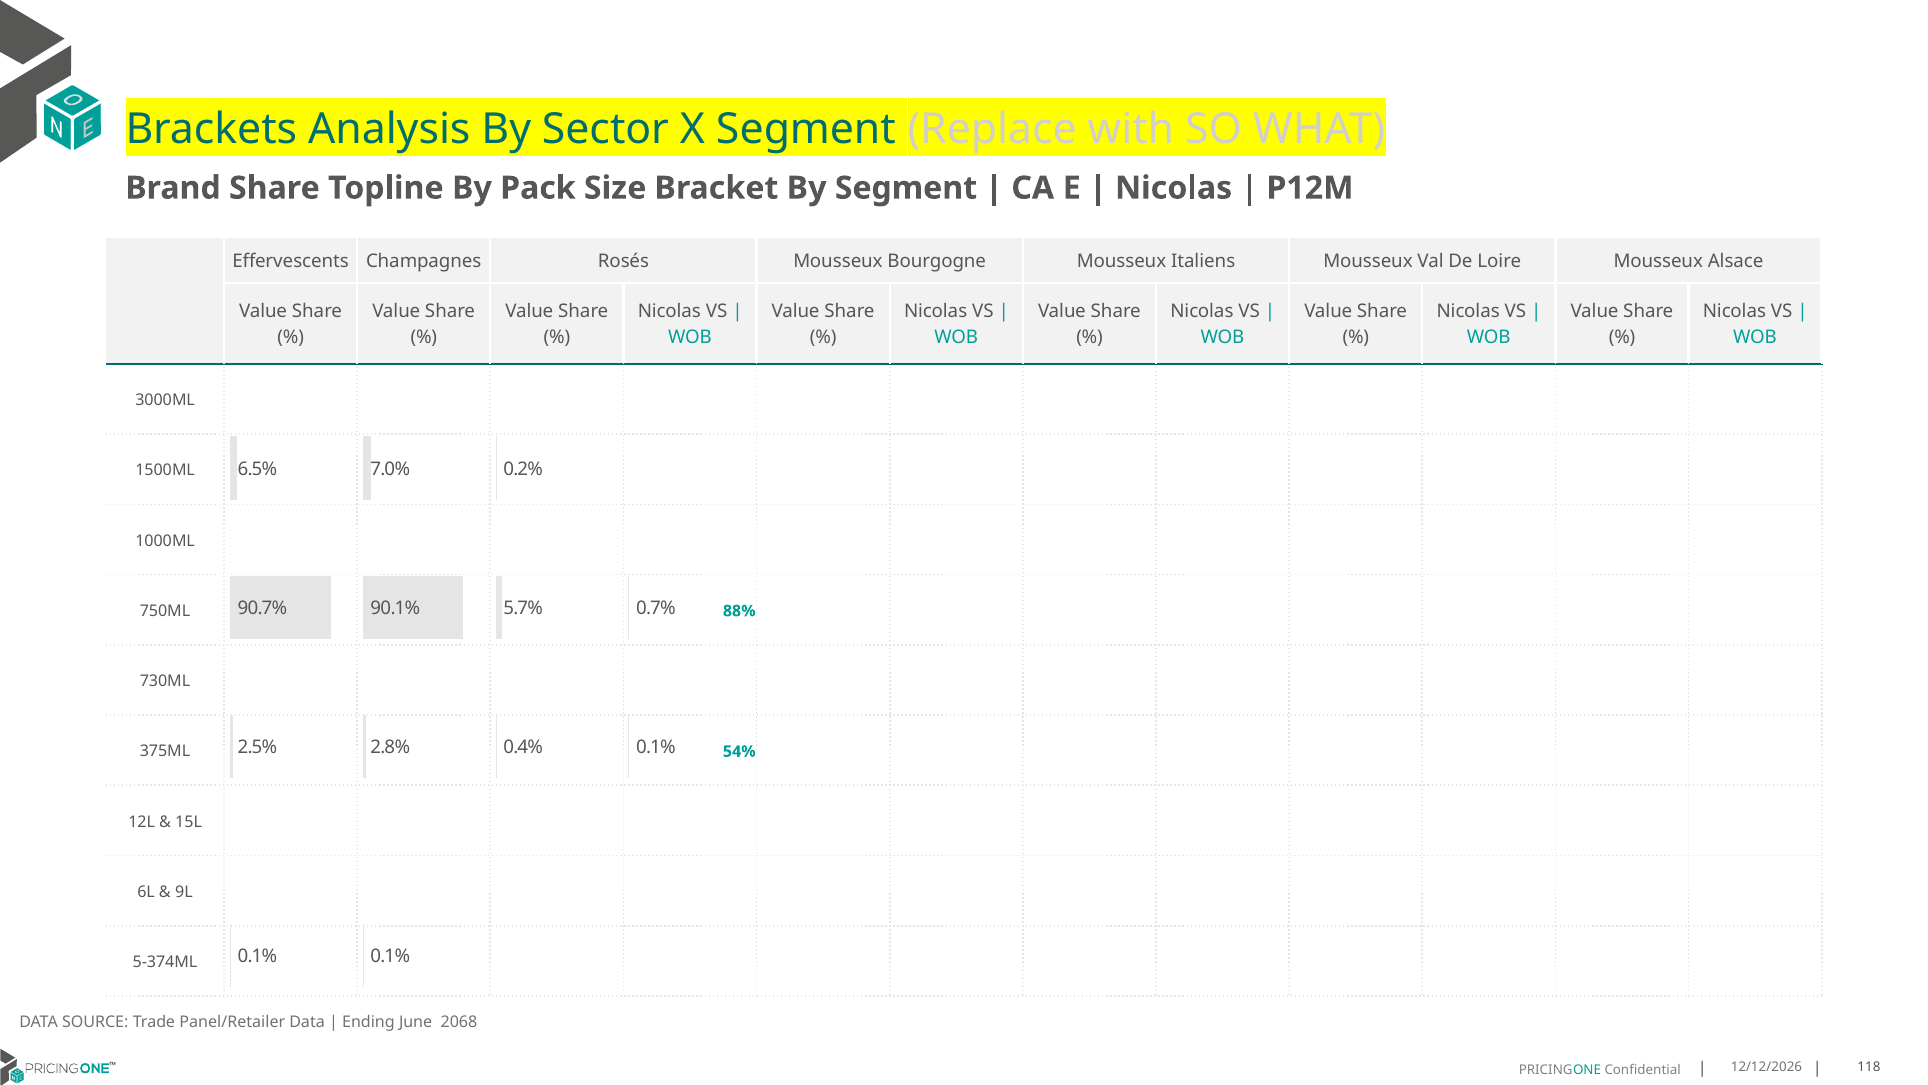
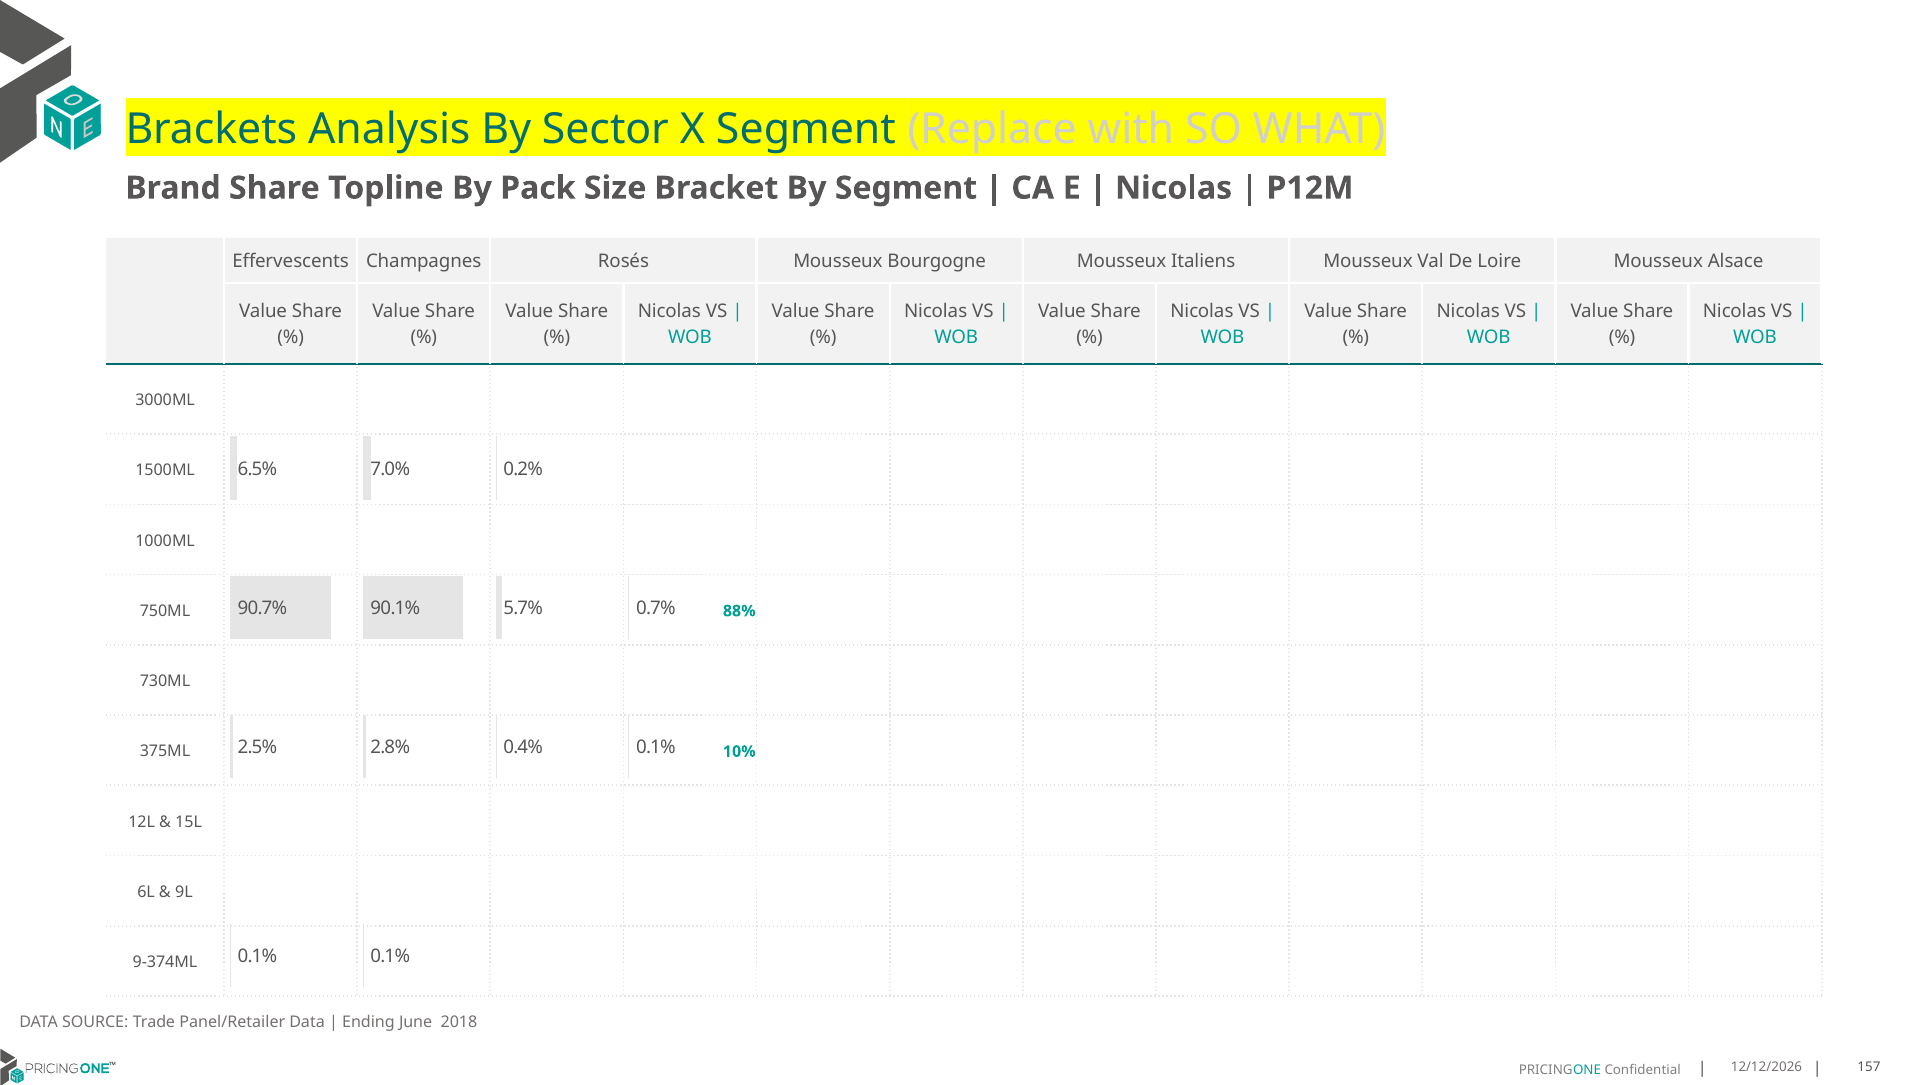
54%: 54% -> 10%
5-374ML: 5-374ML -> 9-374ML
2068: 2068 -> 2018
118: 118 -> 157
